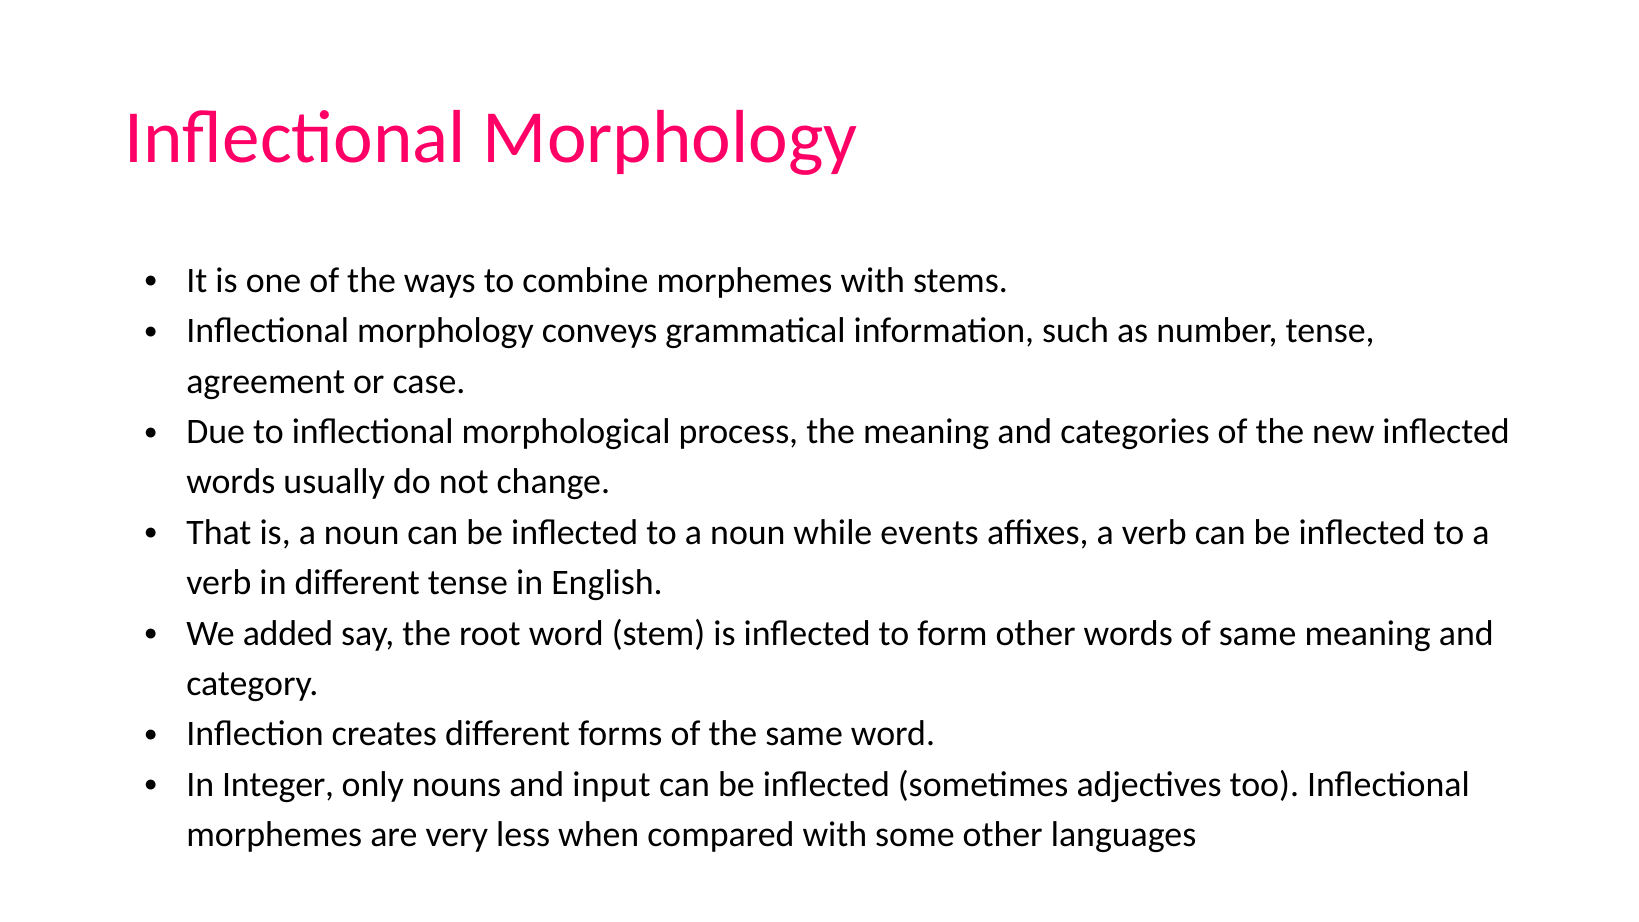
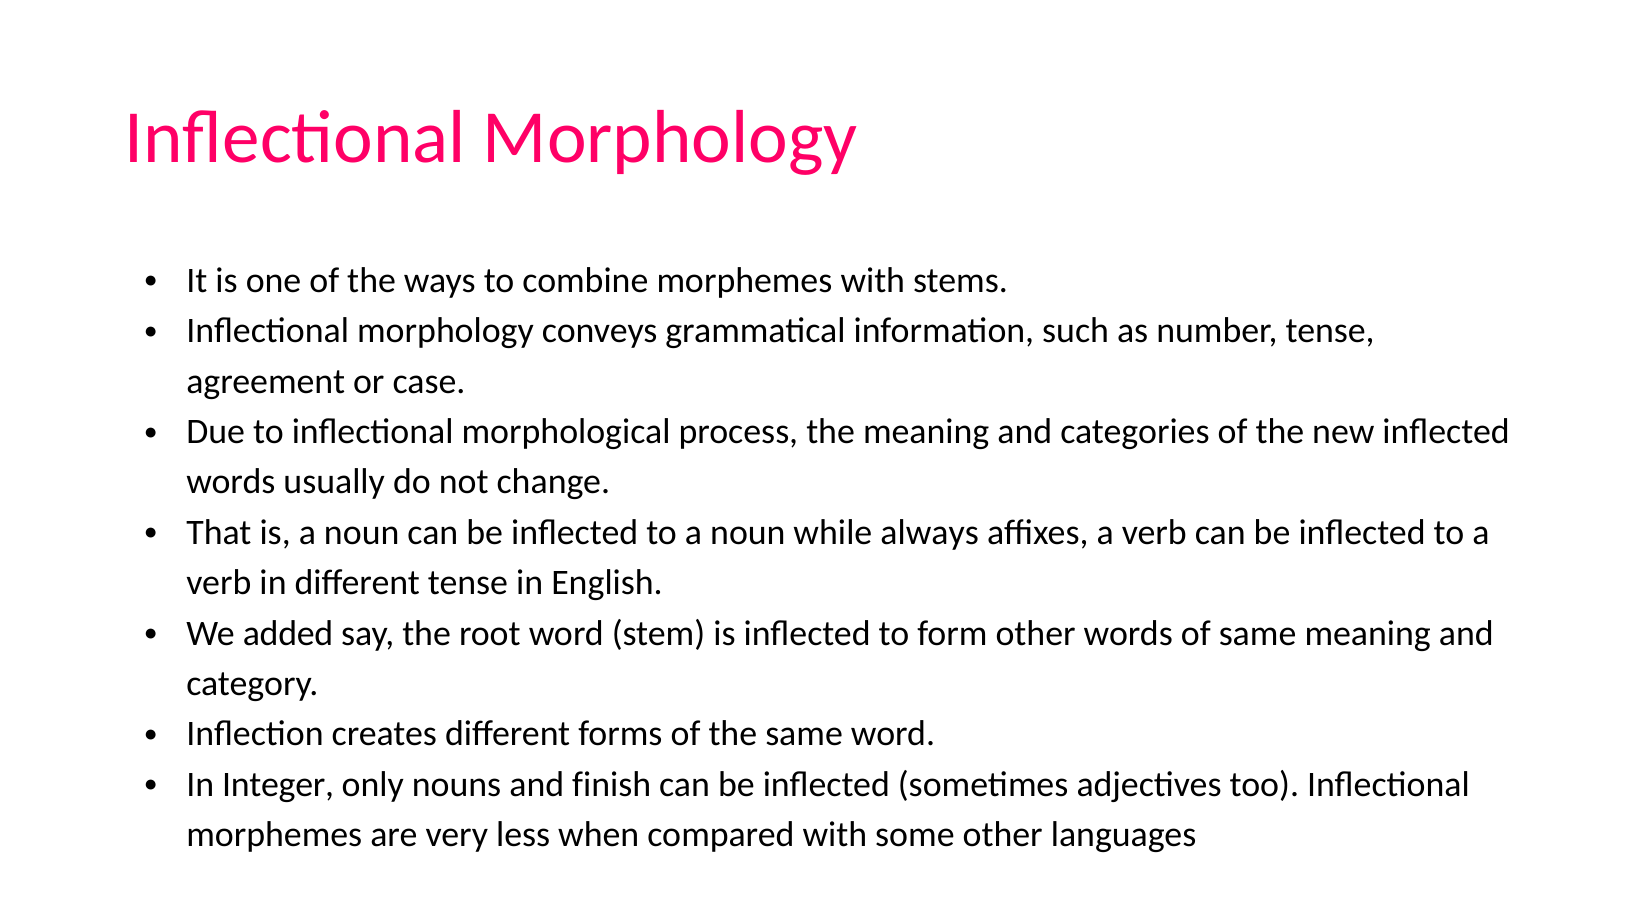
events: events -> always
input: input -> finish
